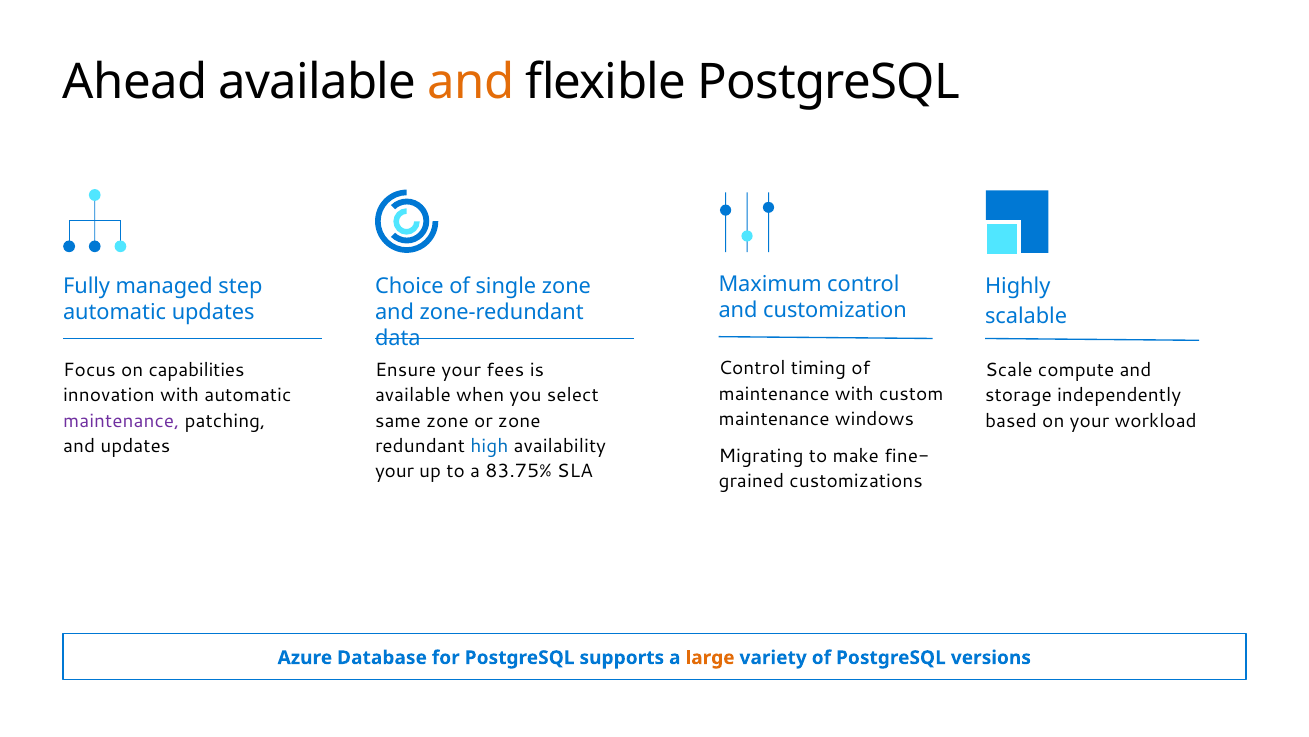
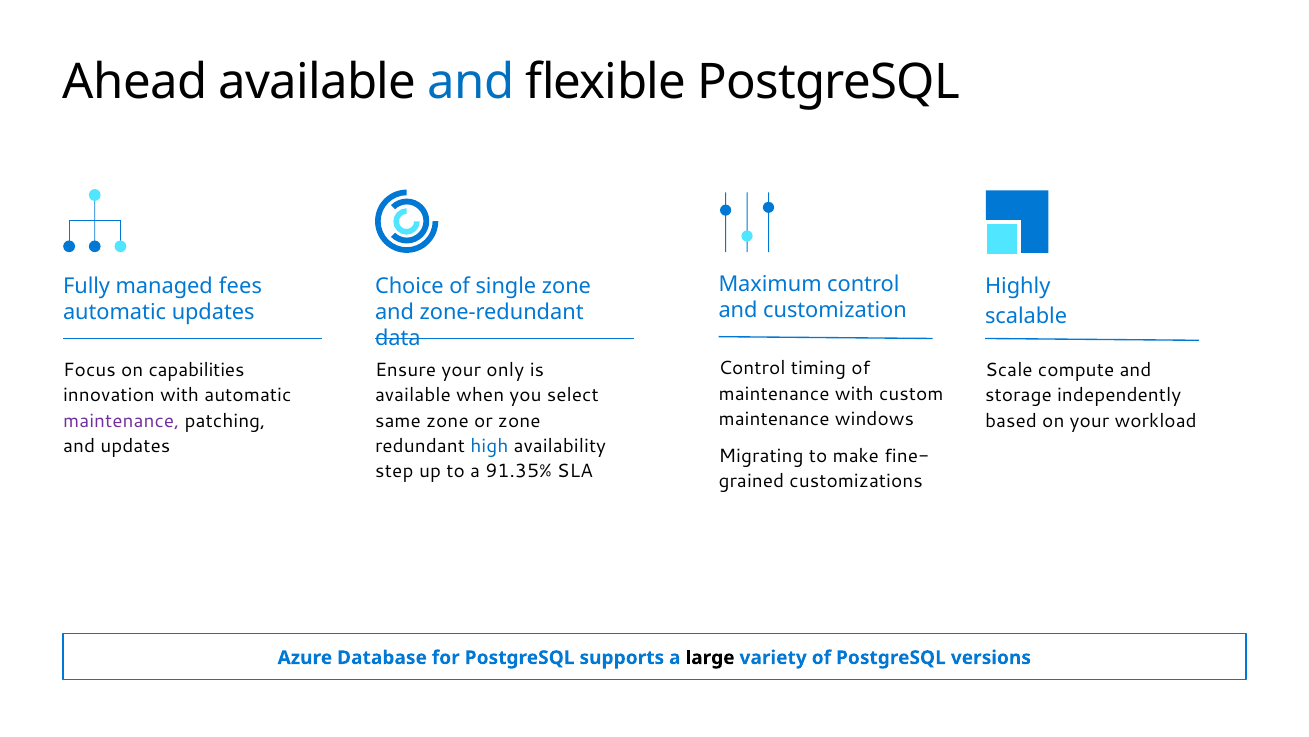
and at (471, 82) colour: orange -> blue
step: step -> fees
fees: fees -> only
your at (395, 471): your -> step
83.75%: 83.75% -> 91.35%
large colour: orange -> black
